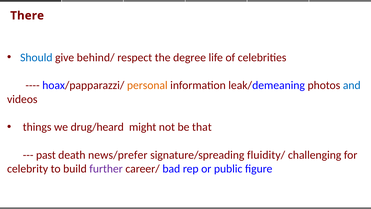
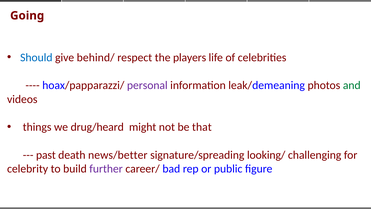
There: There -> Going
degree: degree -> players
personal colour: orange -> purple
and colour: blue -> green
news/prefer: news/prefer -> news/better
fluidity/: fluidity/ -> looking/
